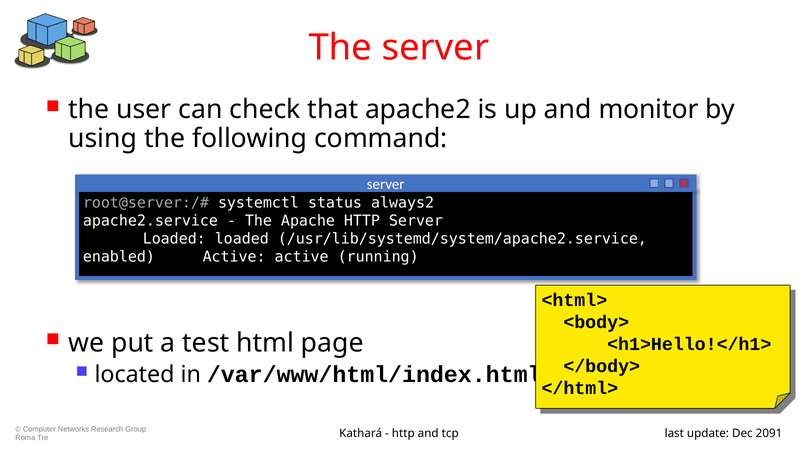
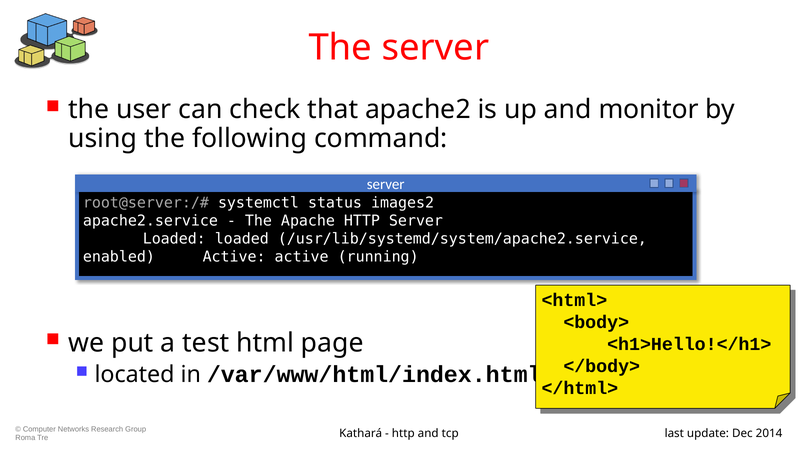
always2: always2 -> images2
2091: 2091 -> 2014
